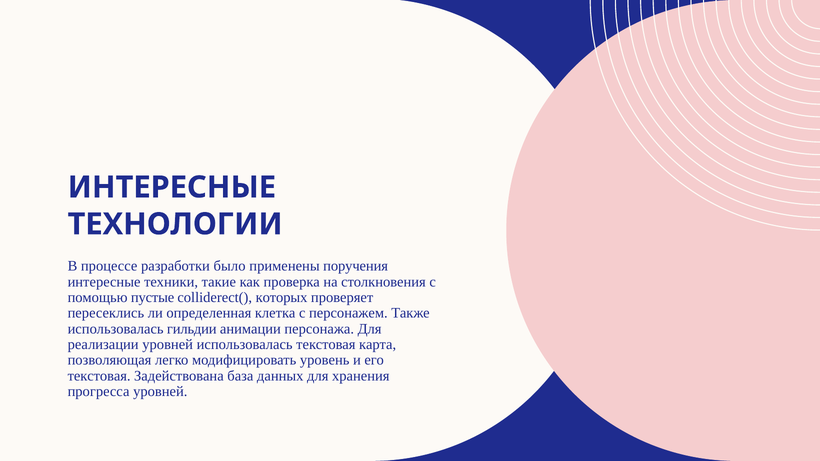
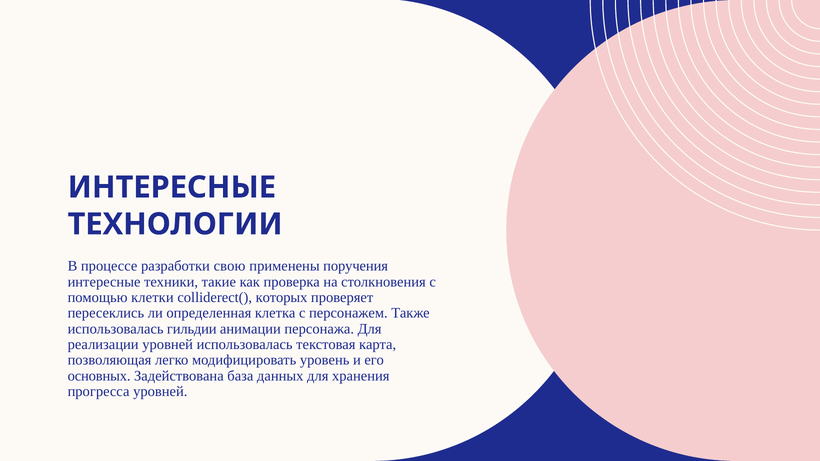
было: было -> свою
пустые: пустые -> клетки
текстовая at (99, 376): текстовая -> основных
